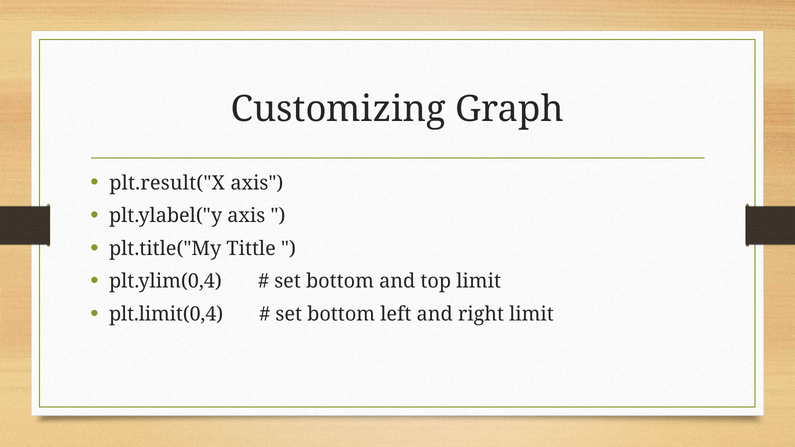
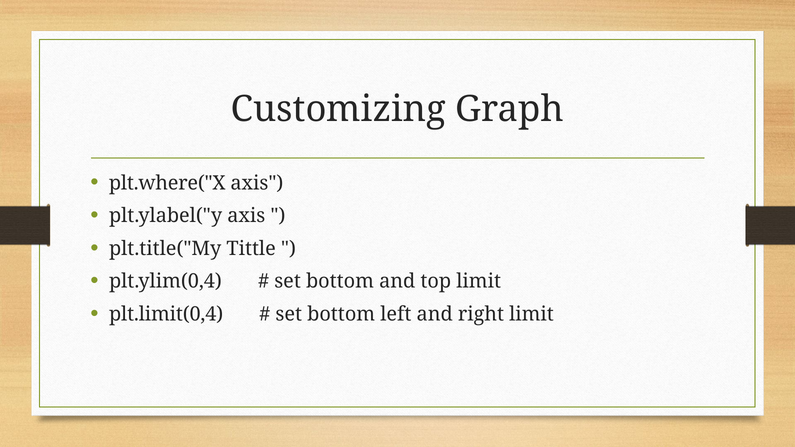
plt.result("X: plt.result("X -> plt.where("X
